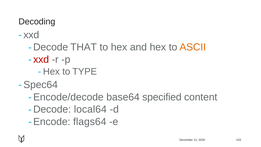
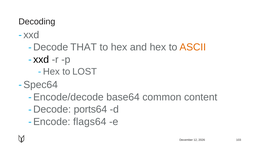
xxd at (41, 59) colour: red -> black
TYPE: TYPE -> LOST
specified: specified -> common
local64: local64 -> ports64
